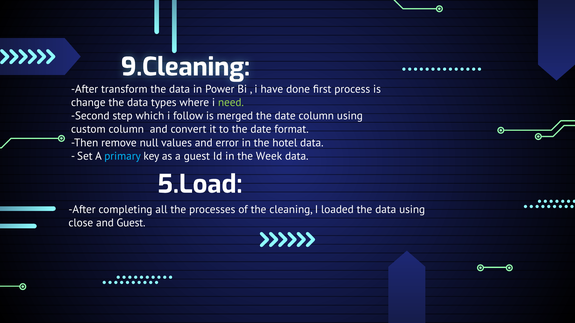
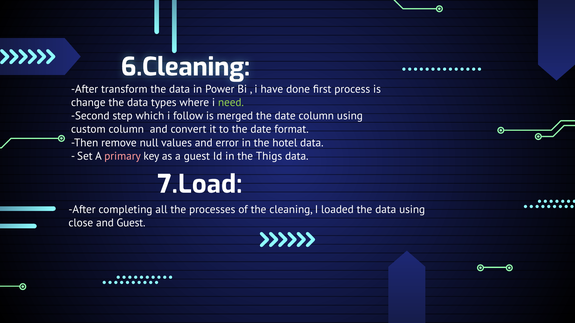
9.Cleaning: 9.Cleaning -> 6.Cleaning
primary colour: light blue -> pink
Week: Week -> Thigs
5.Load: 5.Load -> 7.Load
